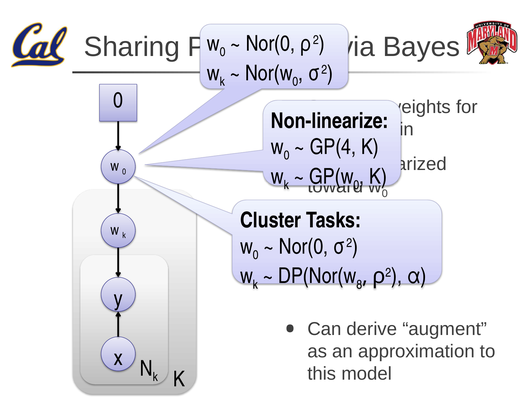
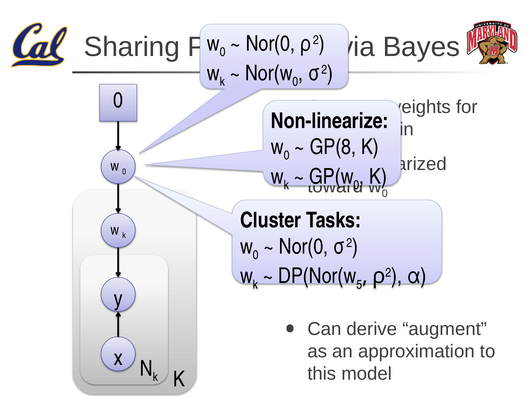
GP(4: GP(4 -> GP(8
8: 8 -> 5
